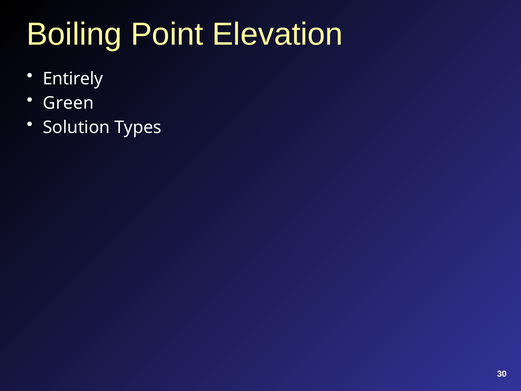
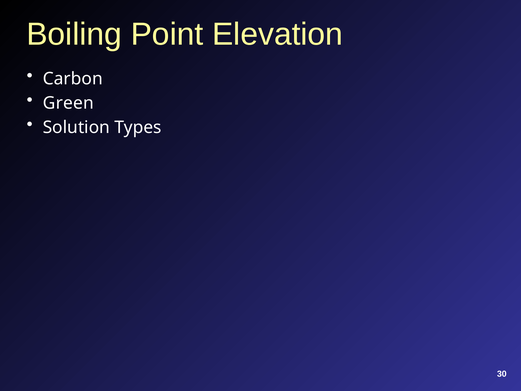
Entirely: Entirely -> Carbon
